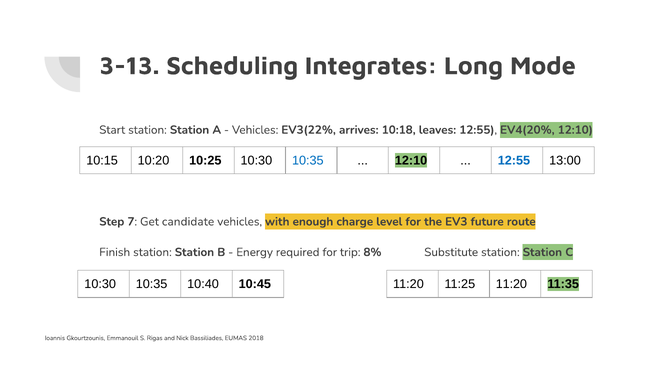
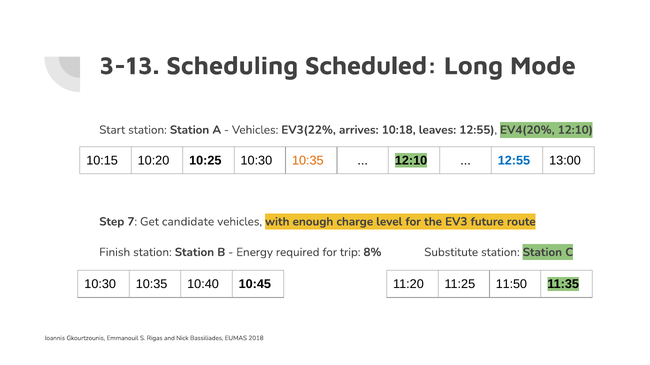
Integrates: Integrates -> Scheduled
10:35 at (308, 161) colour: blue -> orange
11:25 11:20: 11:20 -> 11:50
